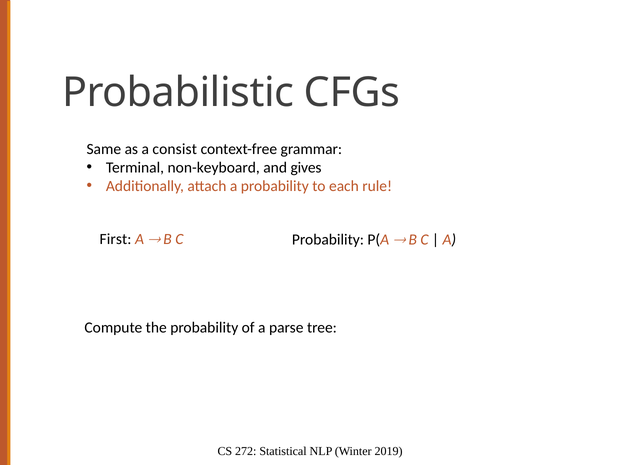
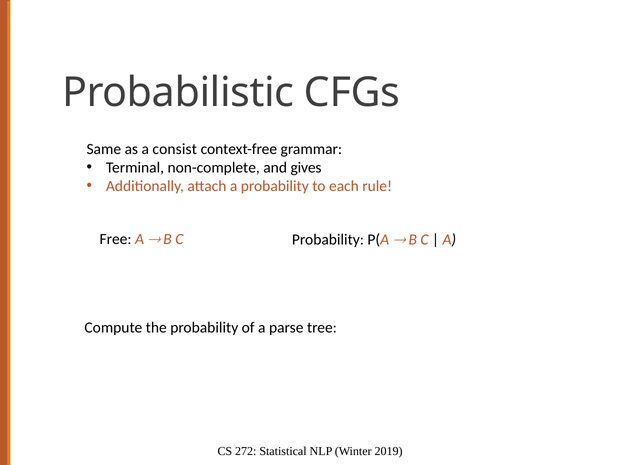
non-keyboard: non-keyboard -> non-complete
First: First -> Free
